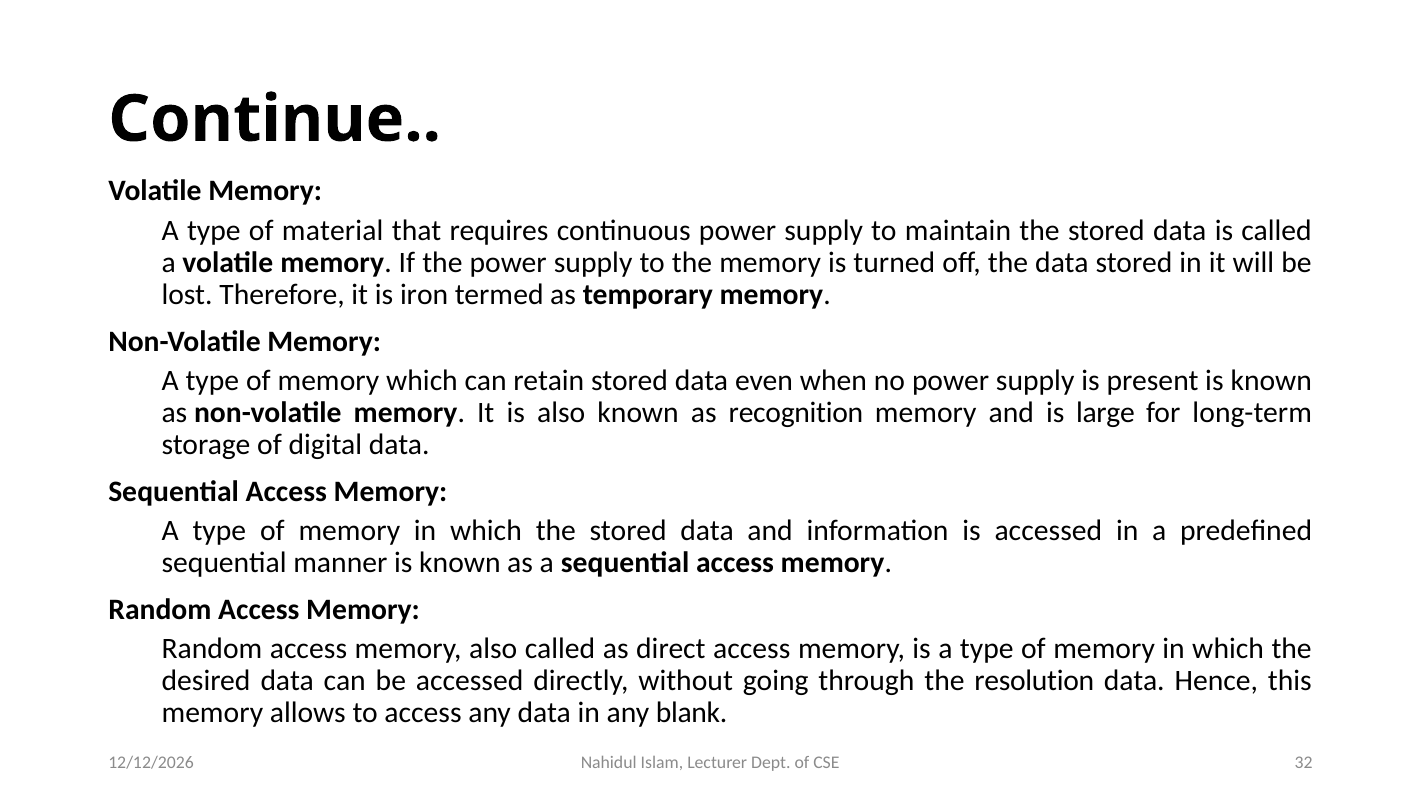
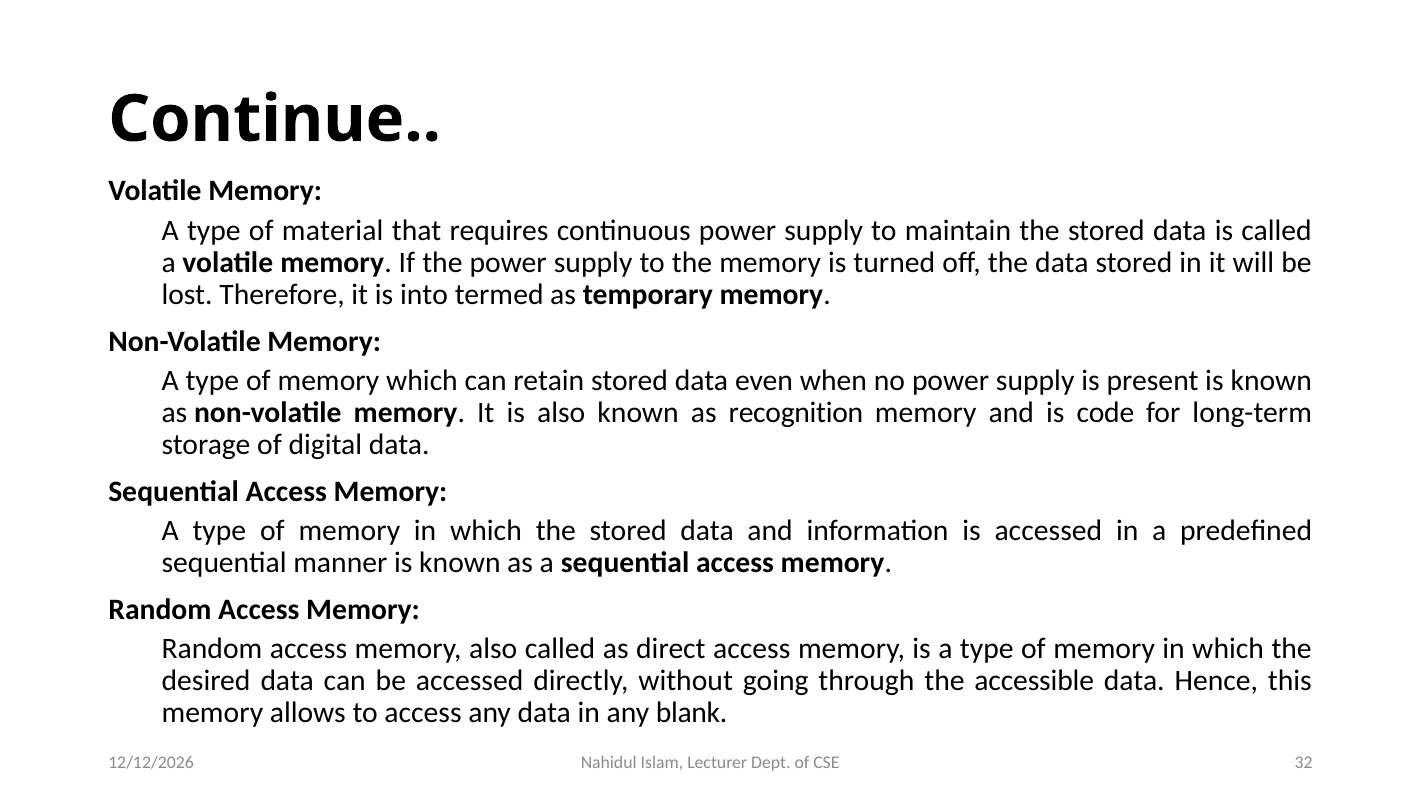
iron: iron -> into
large: large -> code
resolution: resolution -> accessible
